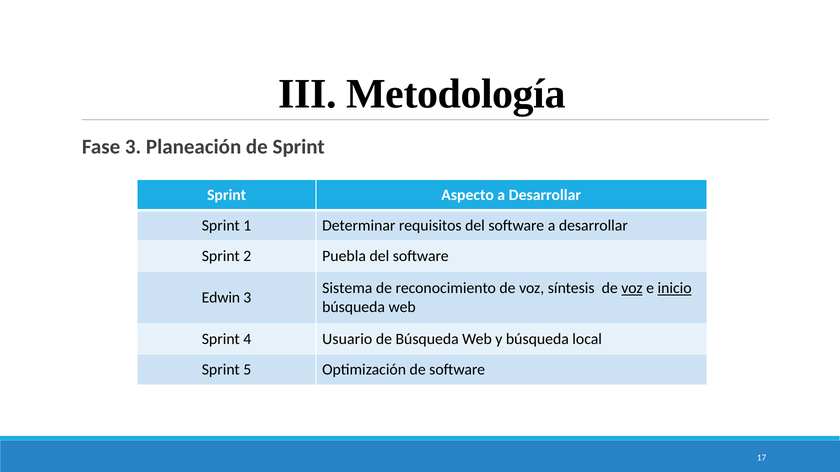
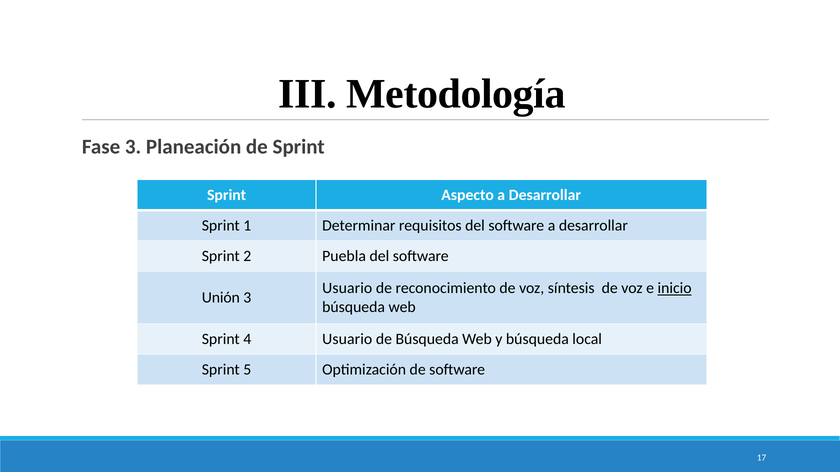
Sistema at (347, 288): Sistema -> Usuario
voz at (632, 288) underline: present -> none
Edwin: Edwin -> Unión
